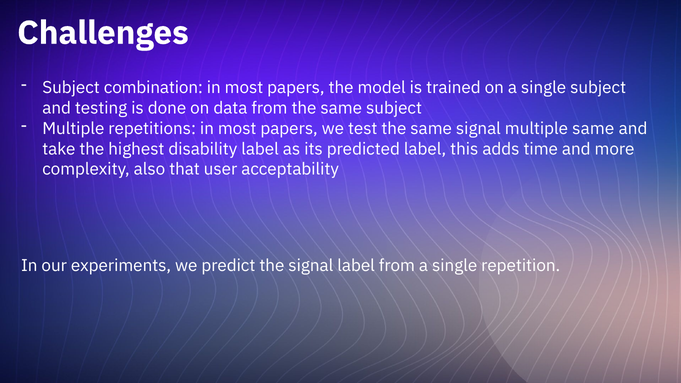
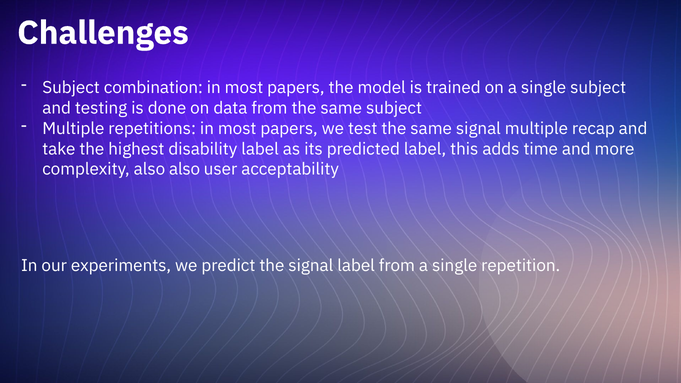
multiple same: same -> recap
also that: that -> also
